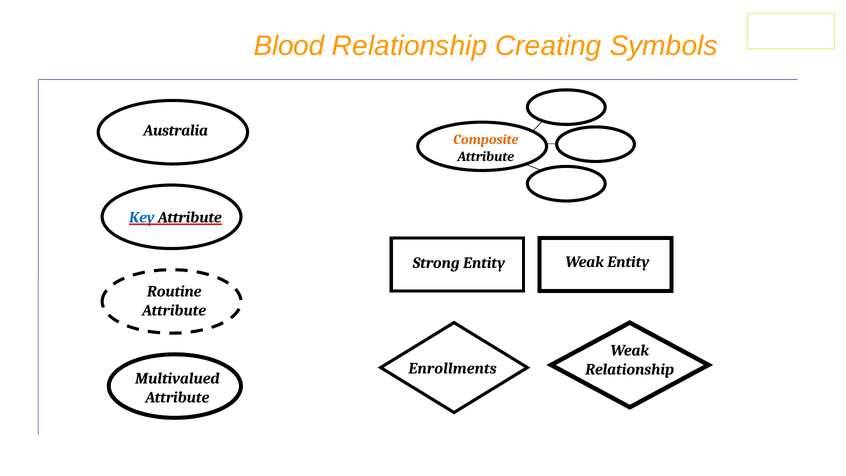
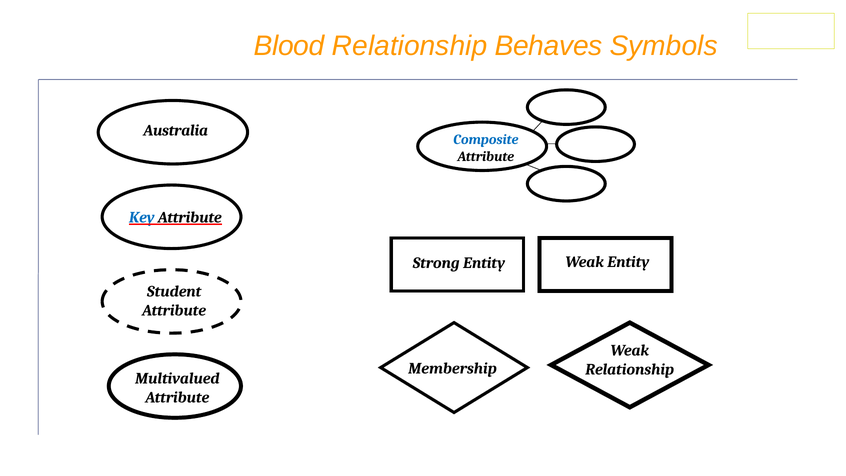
Creating: Creating -> Behaves
Composite colour: orange -> blue
Routine: Routine -> Student
Enrollments: Enrollments -> Membership
